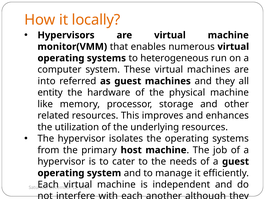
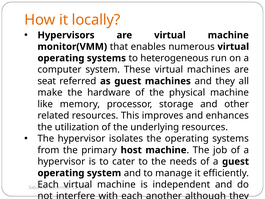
into: into -> seat
entity: entity -> make
